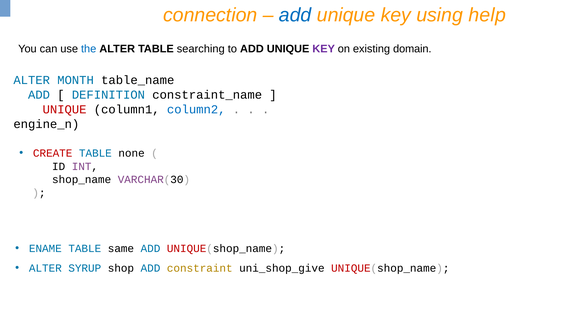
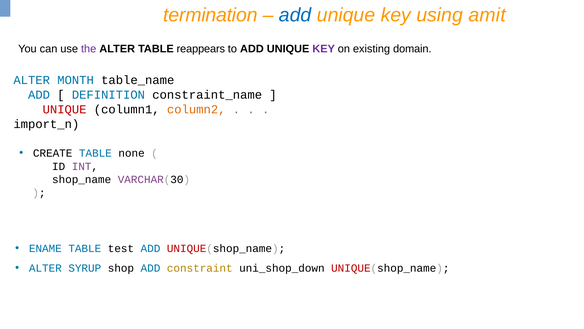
connection: connection -> termination
help: help -> amit
the colour: blue -> purple
searching: searching -> reappears
column2 colour: blue -> orange
engine_n: engine_n -> import_n
CREATE colour: red -> black
same: same -> test
uni_shop_give: uni_shop_give -> uni_shop_down
